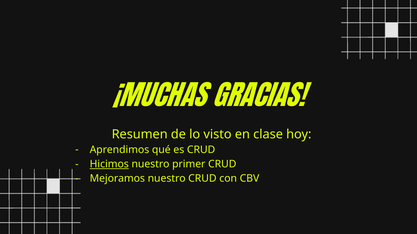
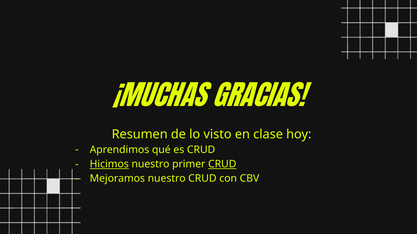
CRUD at (222, 165) underline: none -> present
